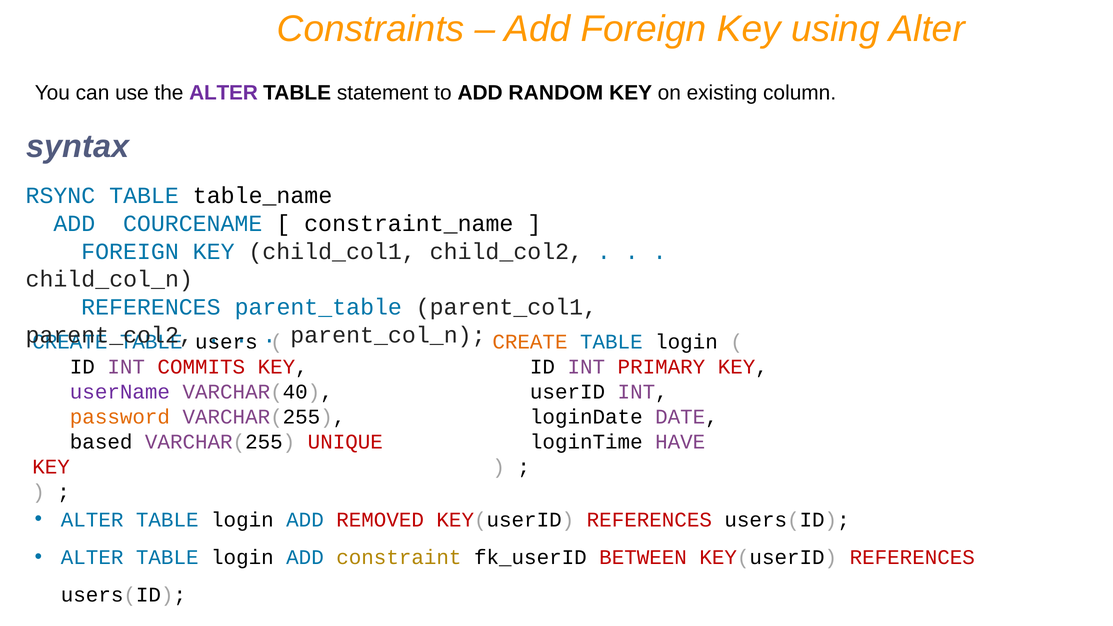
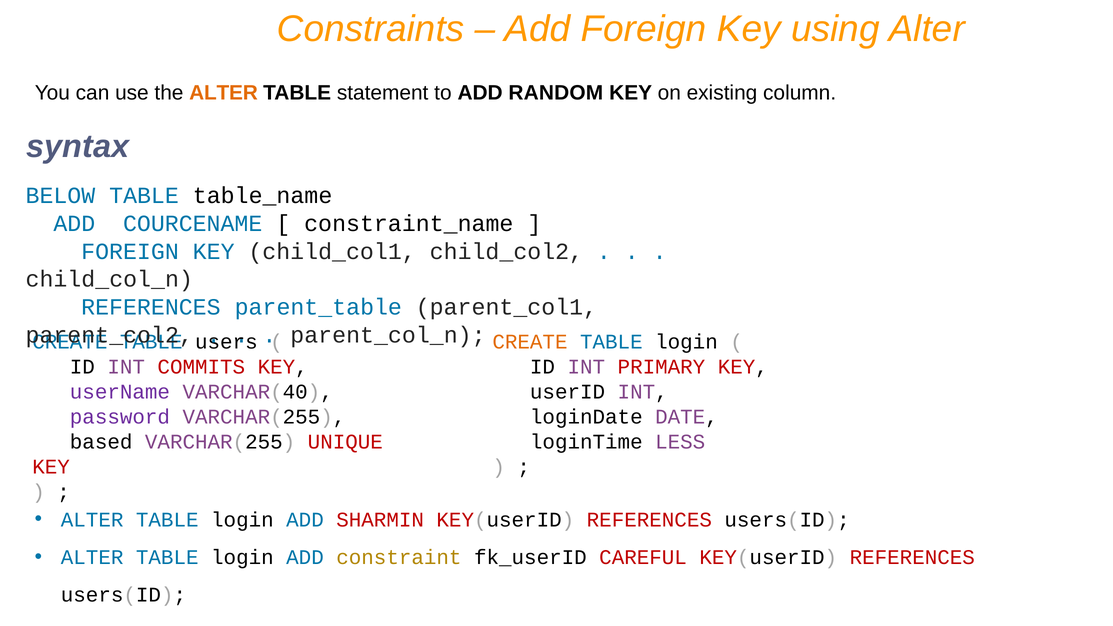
ALTER at (224, 93) colour: purple -> orange
RSYNC: RSYNC -> BELOW
password colour: orange -> purple
HAVE: HAVE -> LESS
REMOVED: REMOVED -> SHARMIN
BETWEEN: BETWEEN -> CAREFUL
